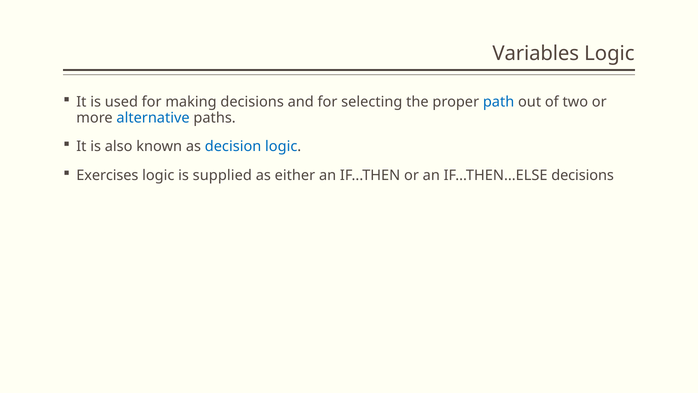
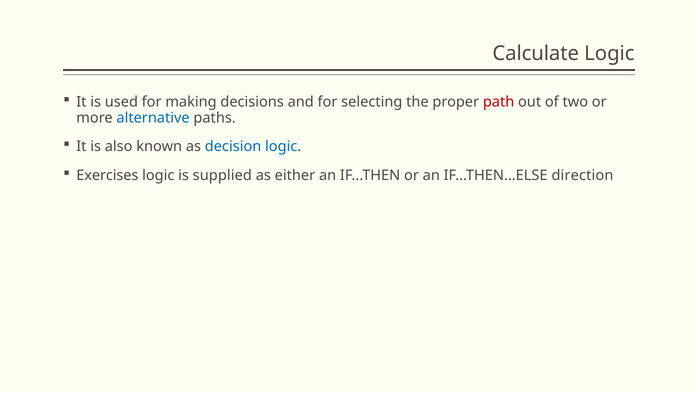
Variables: Variables -> Calculate
path colour: blue -> red
IF...THEN...ELSE decisions: decisions -> direction
